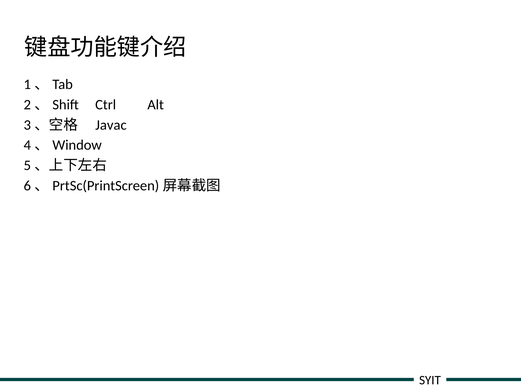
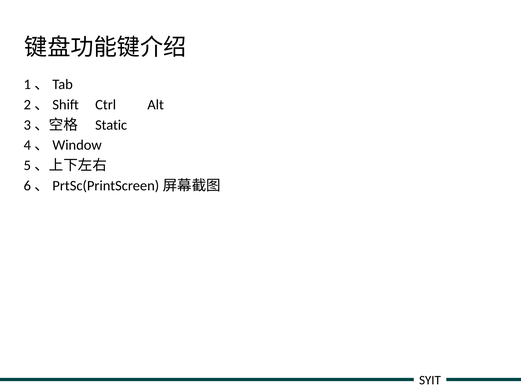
Javac: Javac -> Static
